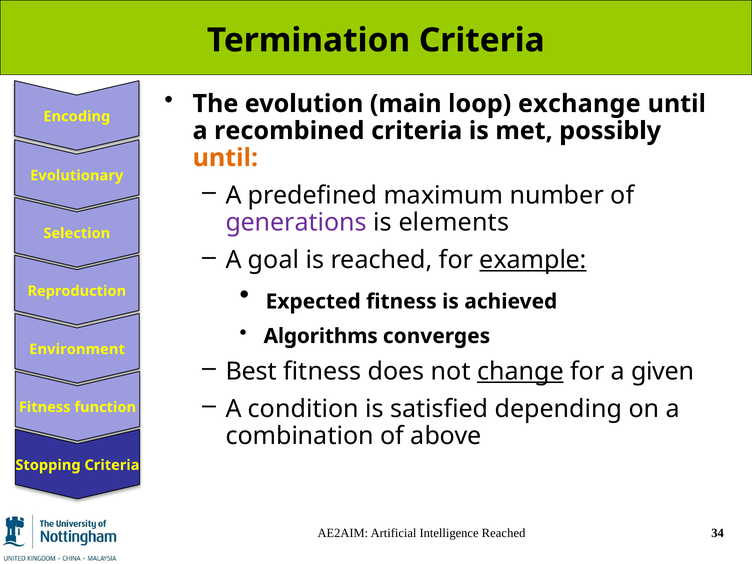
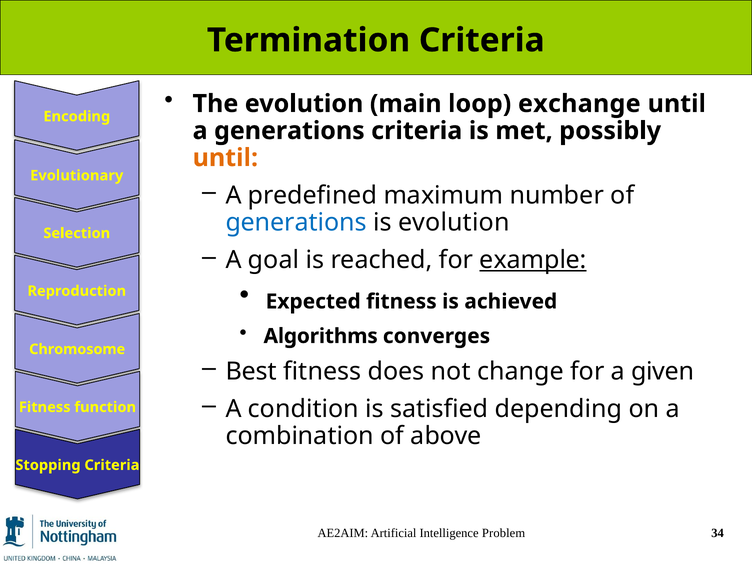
a recombined: recombined -> generations
generations at (296, 222) colour: purple -> blue
is elements: elements -> evolution
Environment: Environment -> Chromosome
change underline: present -> none
Intelligence Reached: Reached -> Problem
